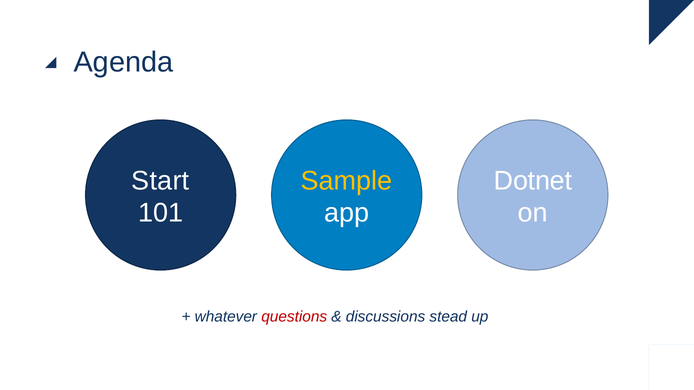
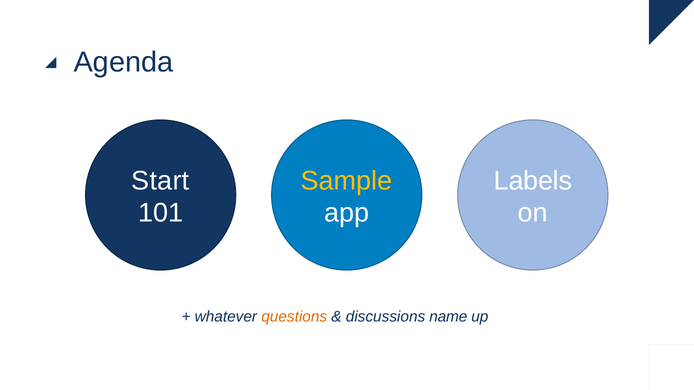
Dotnet: Dotnet -> Labels
questions colour: red -> orange
stead: stead -> name
